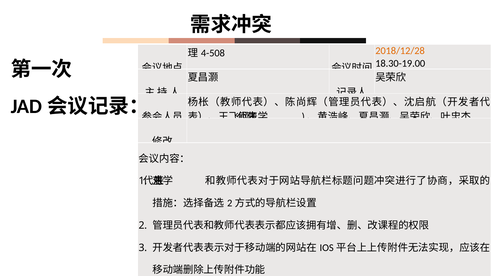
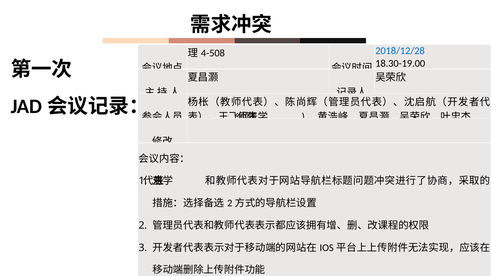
2018/12/28 colour: orange -> blue
